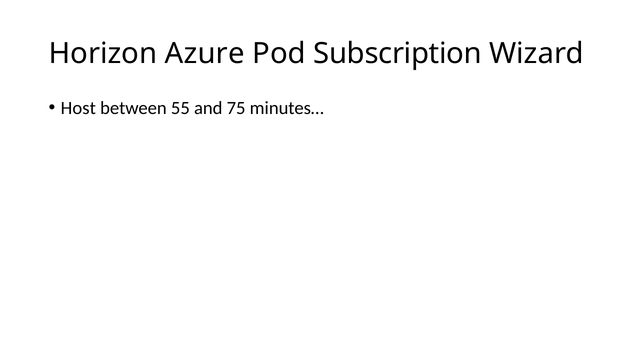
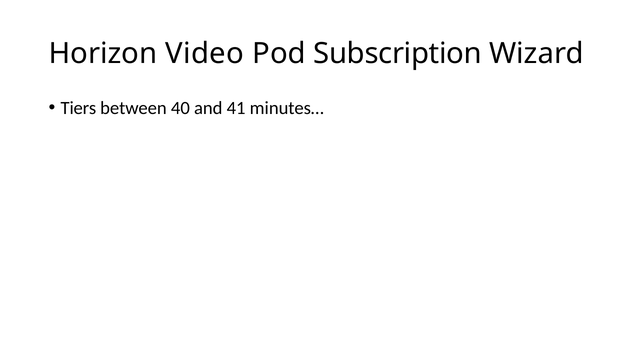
Azure: Azure -> Video
Host: Host -> Tiers
55: 55 -> 40
75: 75 -> 41
